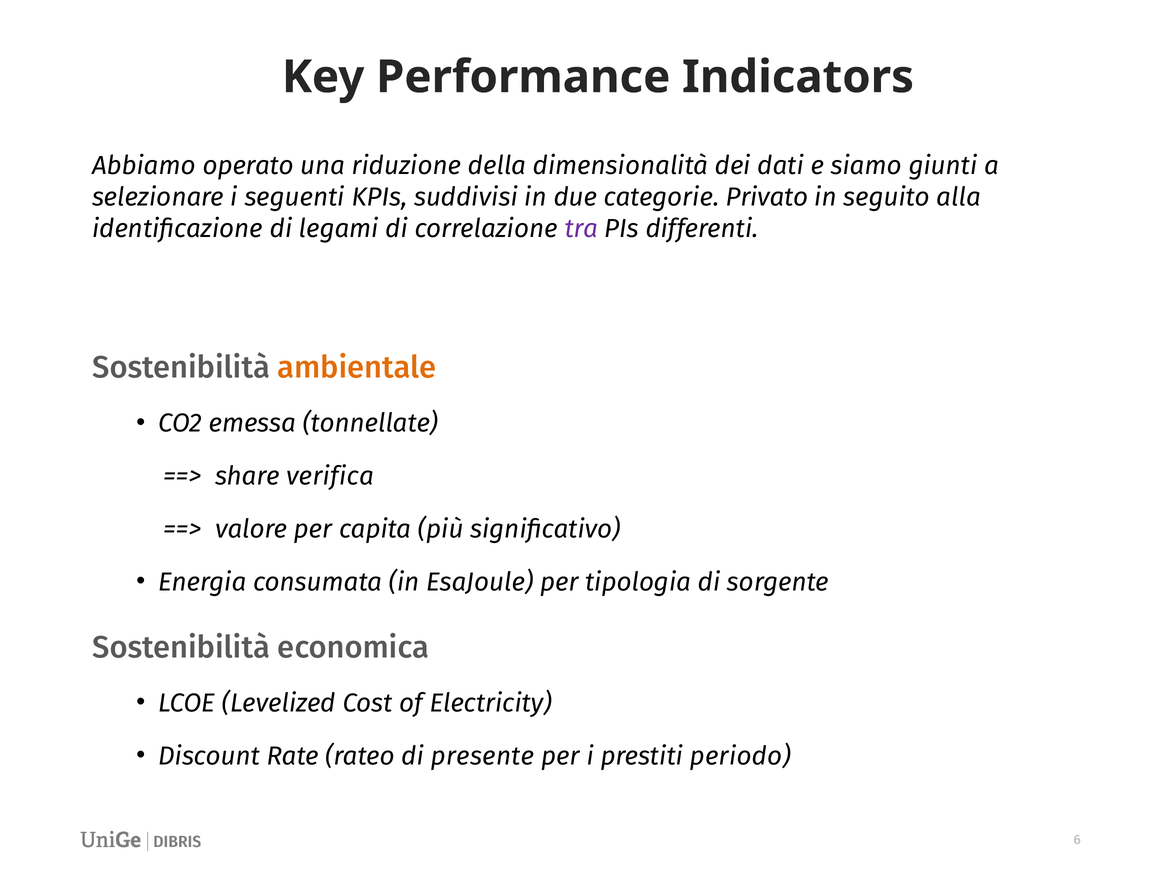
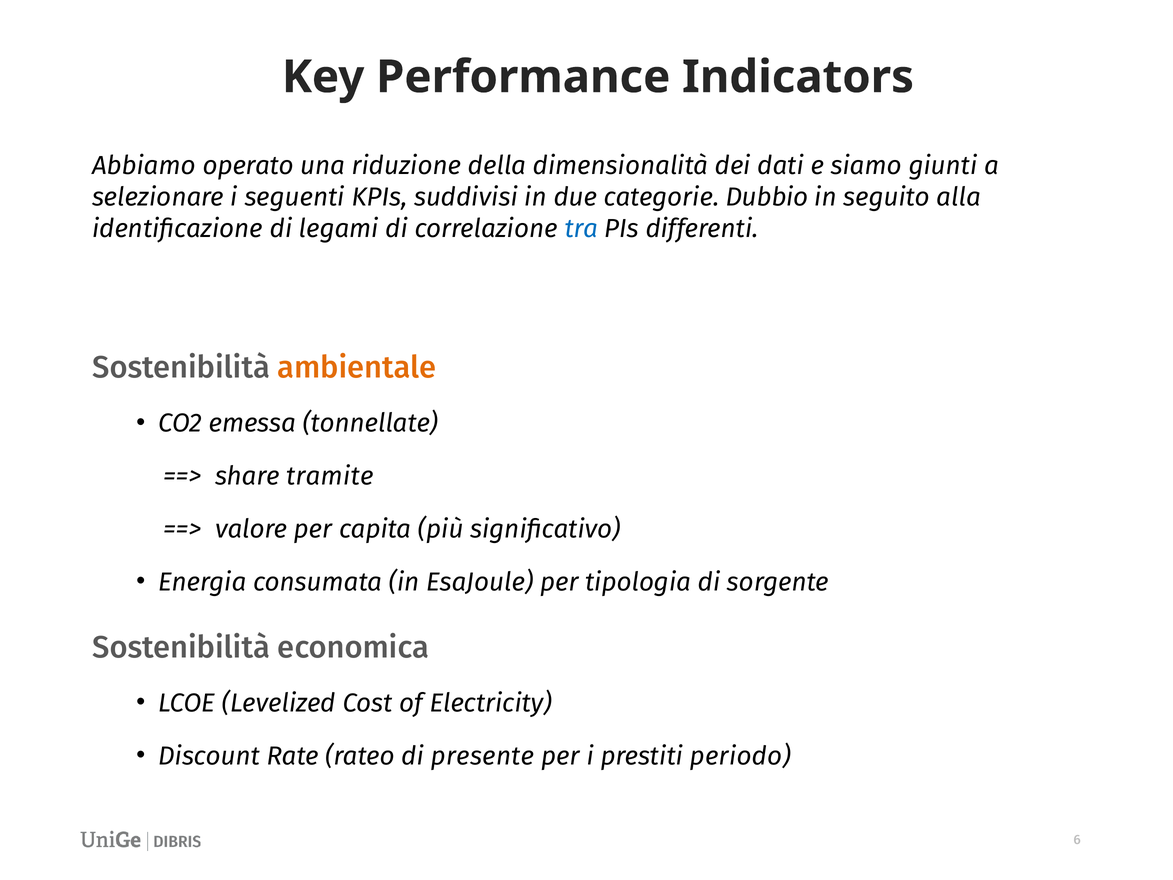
Privato: Privato -> Dubbio
tra colour: purple -> blue
verifica: verifica -> tramite
